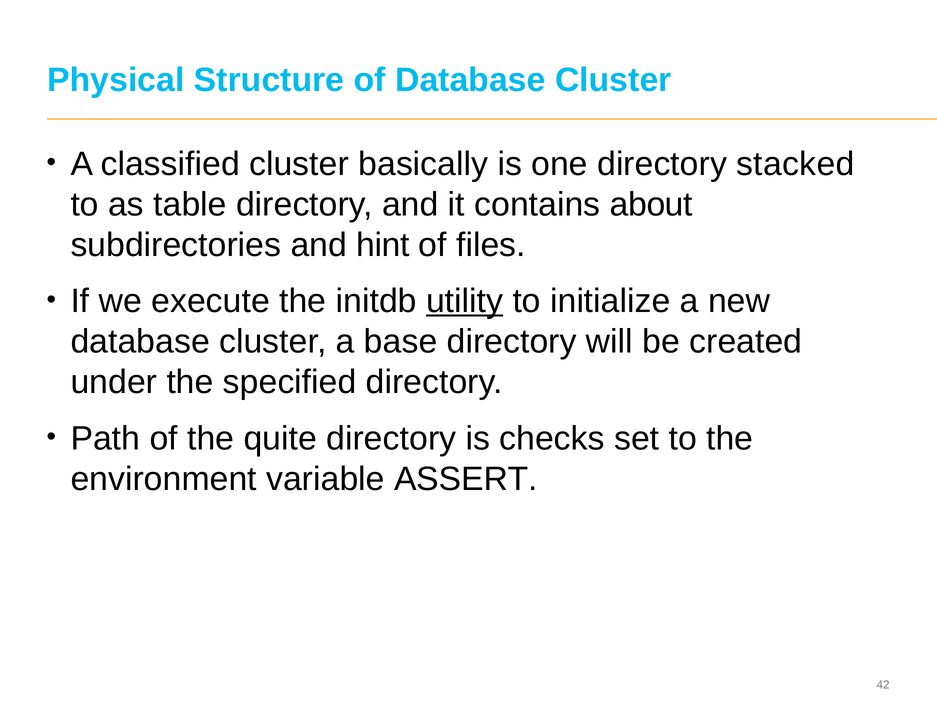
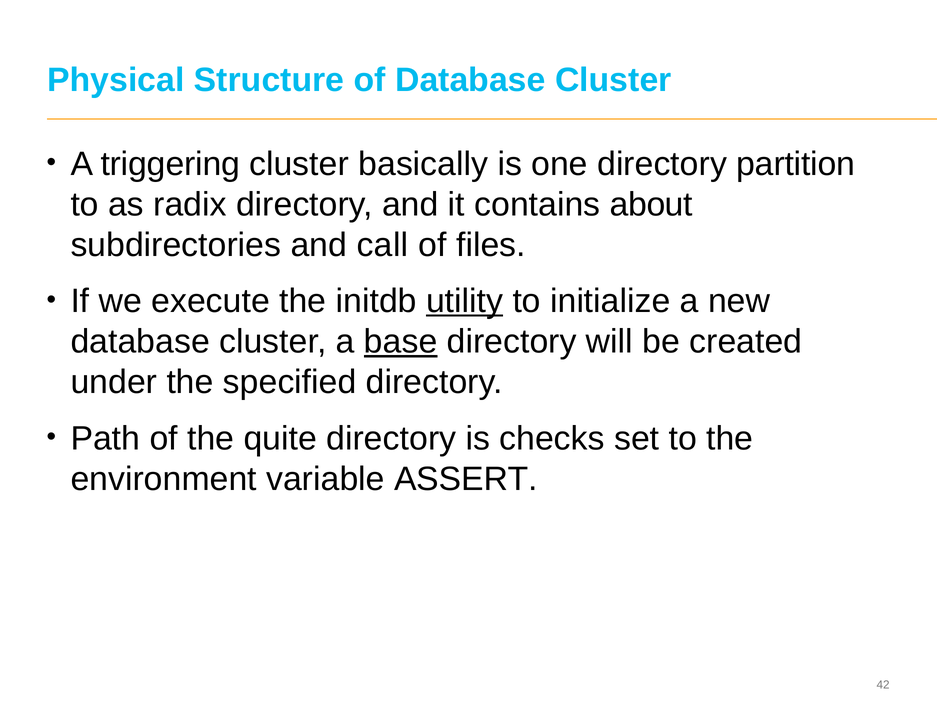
classified: classified -> triggering
stacked: stacked -> partition
table: table -> radix
hint: hint -> call
base underline: none -> present
